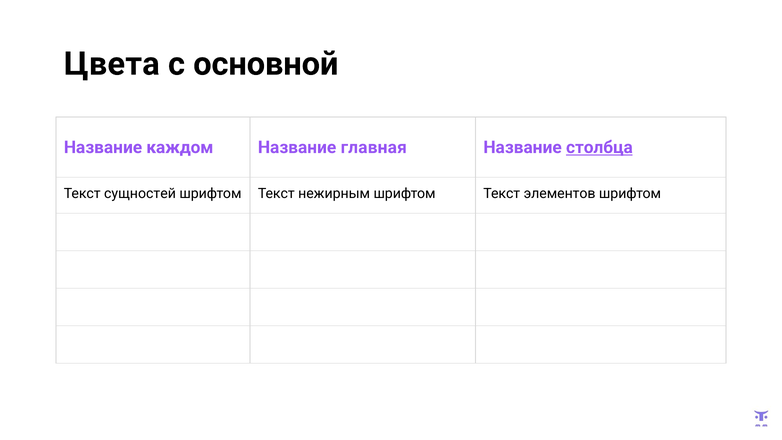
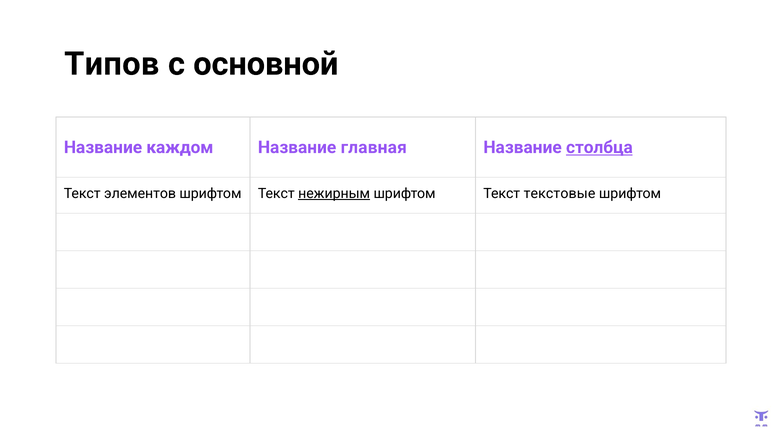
Цвета: Цвета -> Типов
сущностей: сущностей -> элементов
нежирным underline: none -> present
элементов: элементов -> текстовые
